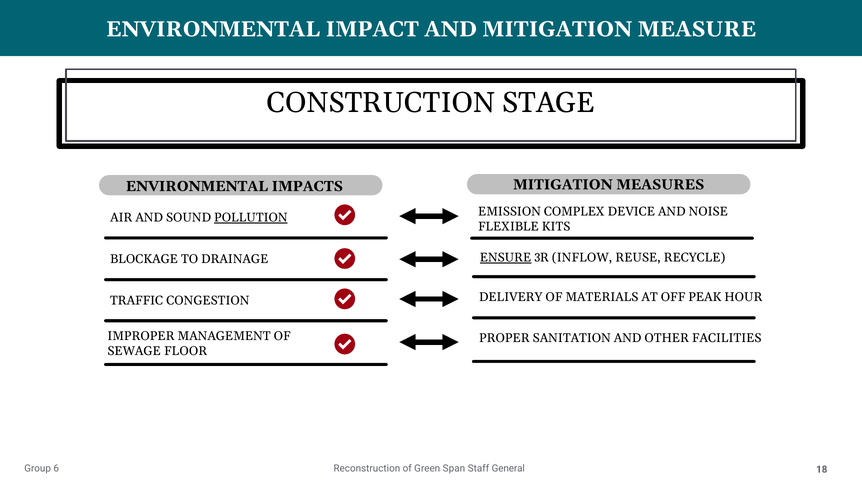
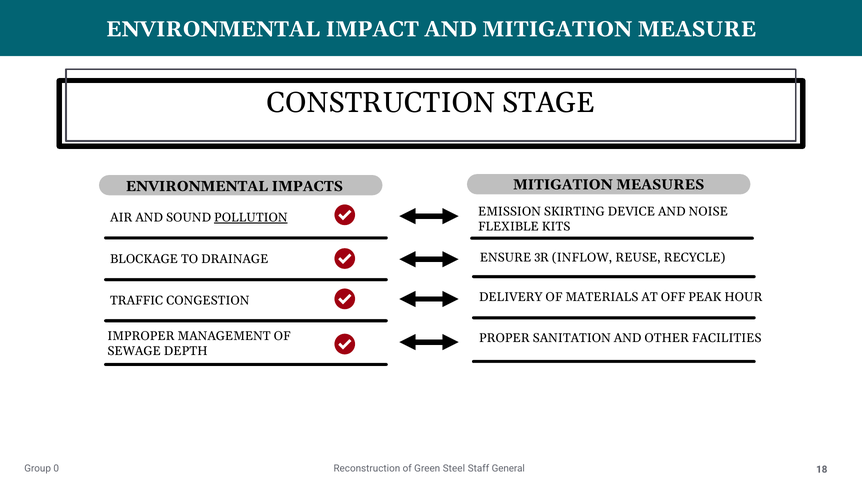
COMPLEX: COMPLEX -> SKIRTING
ENSURE underline: present -> none
FLOOR: FLOOR -> DEPTH
6: 6 -> 0
Span: Span -> Steel
